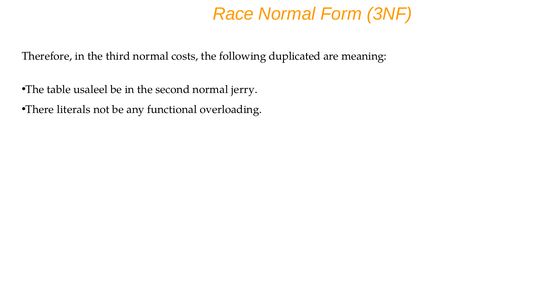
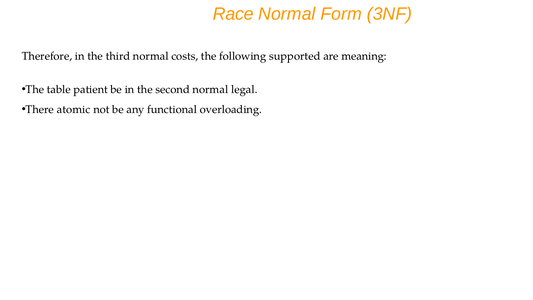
duplicated: duplicated -> supported
usaleel: usaleel -> patient
jerry: jerry -> legal
literals: literals -> atomic
